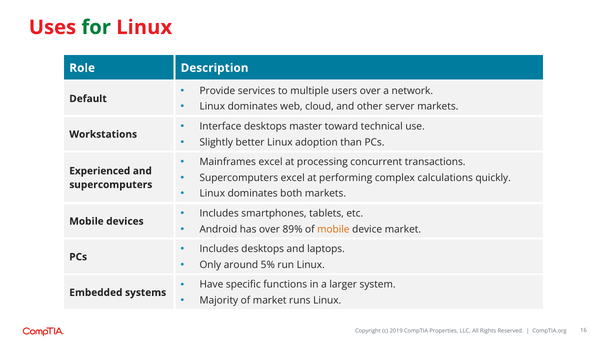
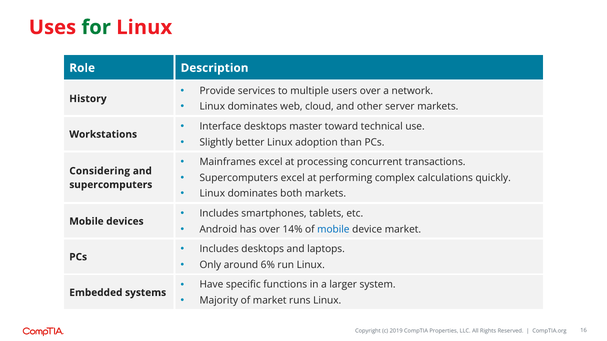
Default: Default -> History
Experienced: Experienced -> Considering
89%: 89% -> 14%
mobile at (333, 230) colour: orange -> blue
5%: 5% -> 6%
